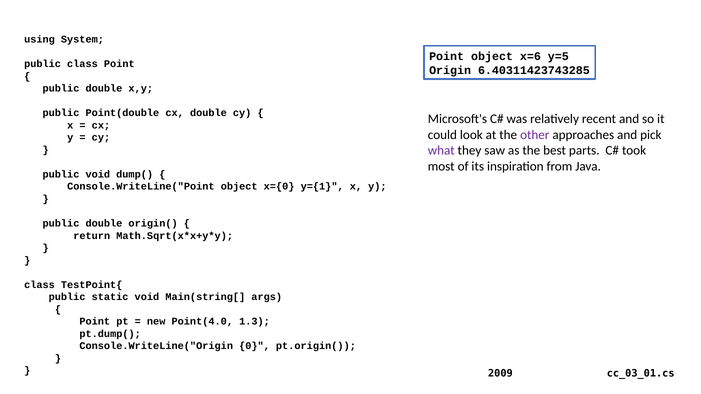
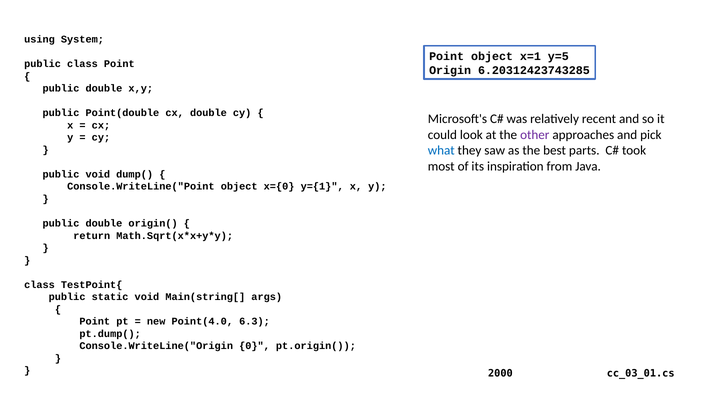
x=6: x=6 -> x=1
6.40311423743285: 6.40311423743285 -> 6.20312423743285
what colour: purple -> blue
1.3: 1.3 -> 6.3
2009: 2009 -> 2000
